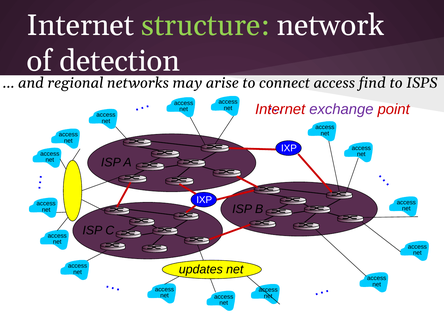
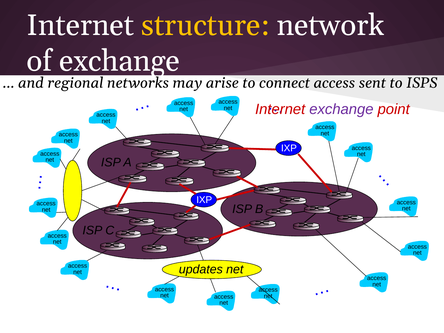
structure colour: light green -> yellow
of detection: detection -> exchange
find: find -> sent
